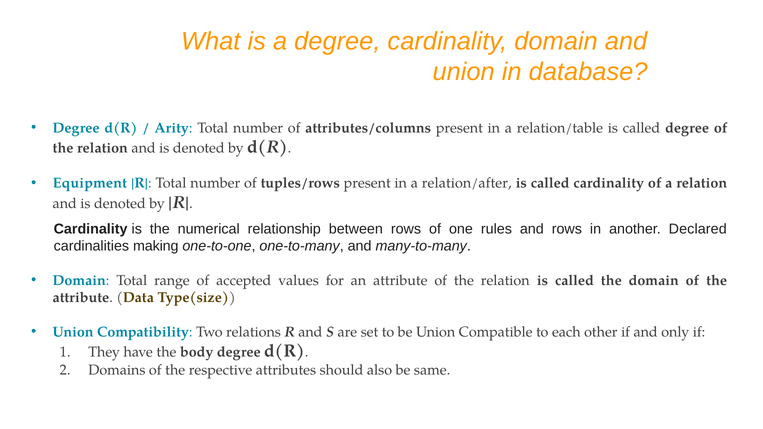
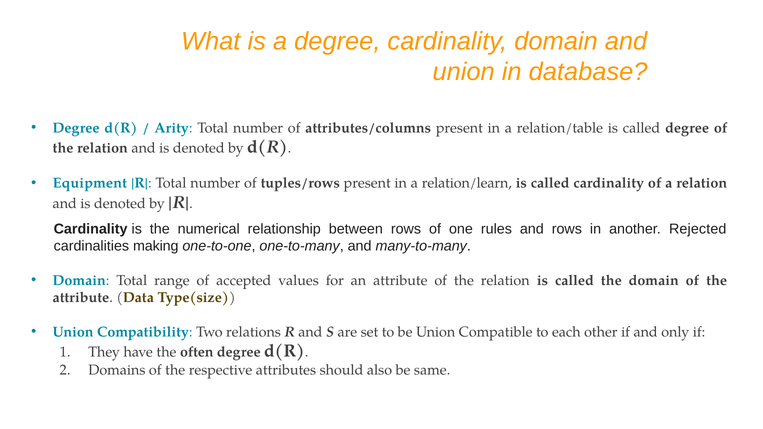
relation/after: relation/after -> relation/learn
Declared: Declared -> Rejected
body: body -> often
